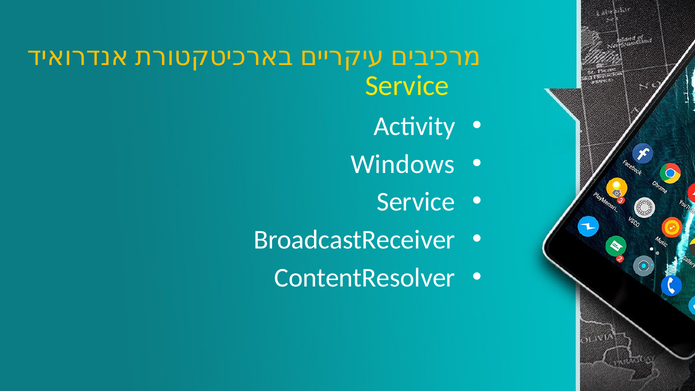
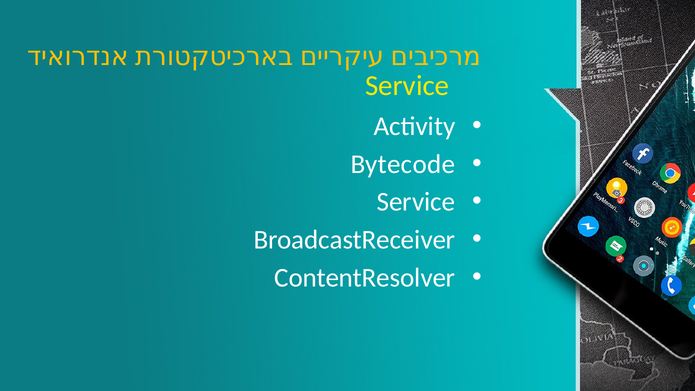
Windows: Windows -> Bytecode
